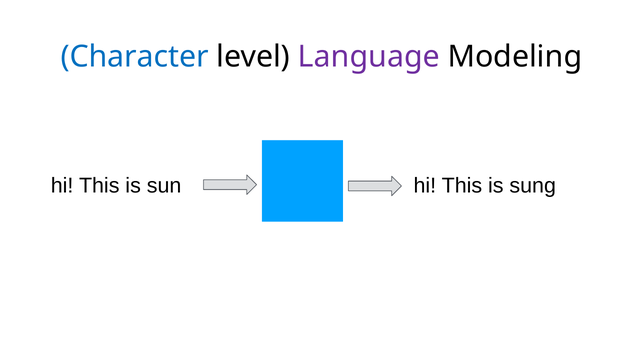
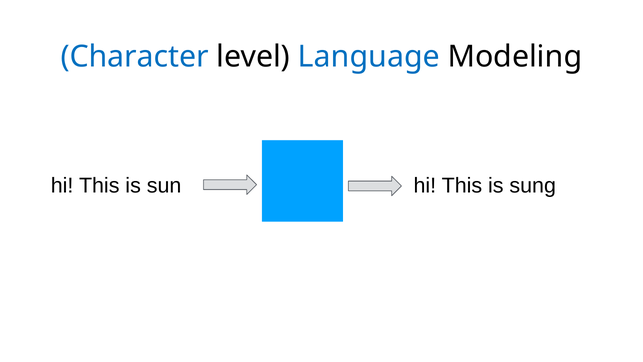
Language colour: purple -> blue
